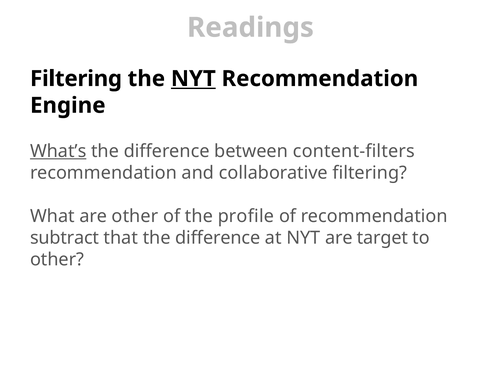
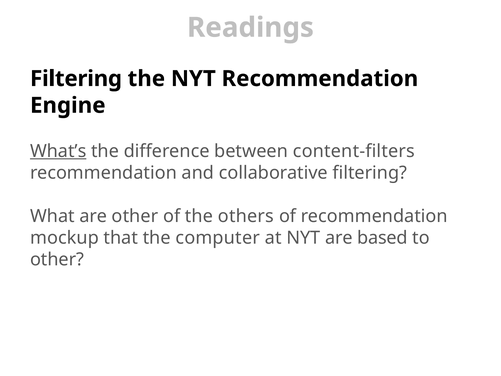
NYT at (193, 79) underline: present -> none
profile: profile -> others
subtract: subtract -> mockup
that the difference: difference -> computer
target: target -> based
